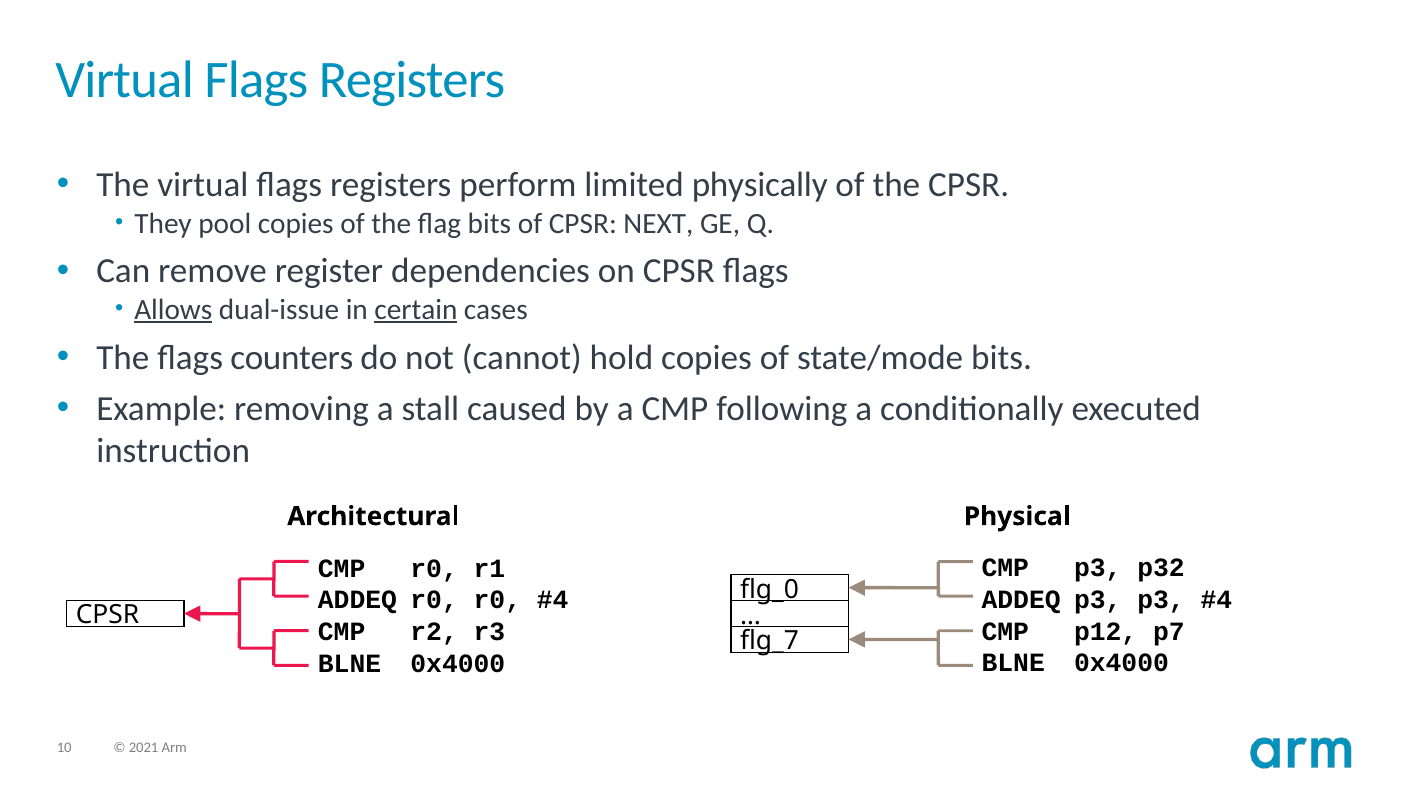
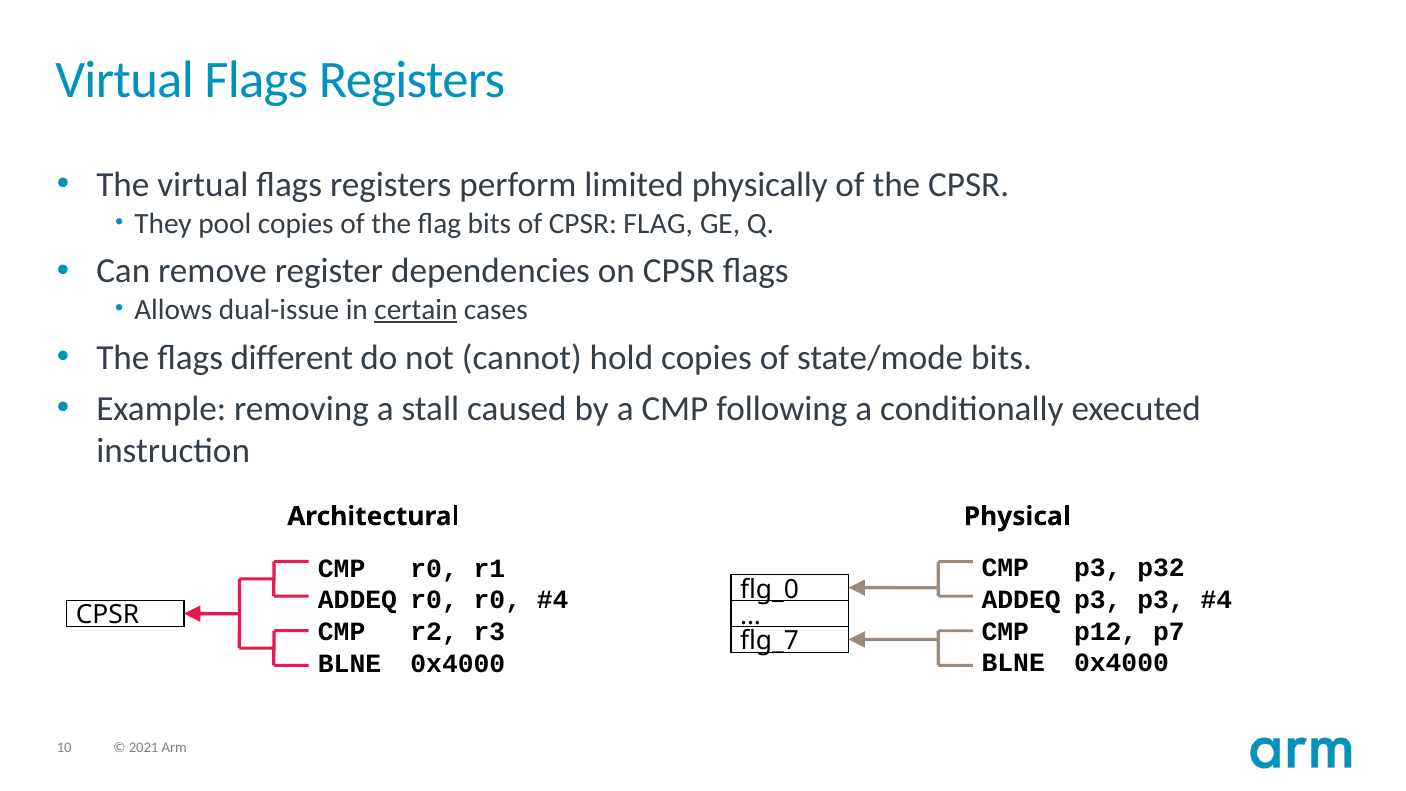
CPSR NEXT: NEXT -> FLAG
Allows underline: present -> none
counters: counters -> different
